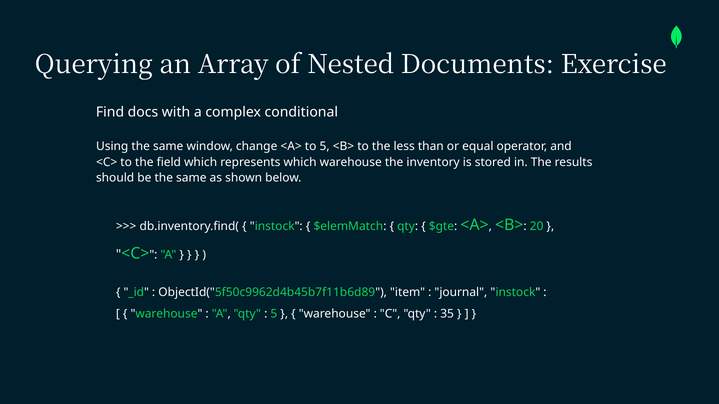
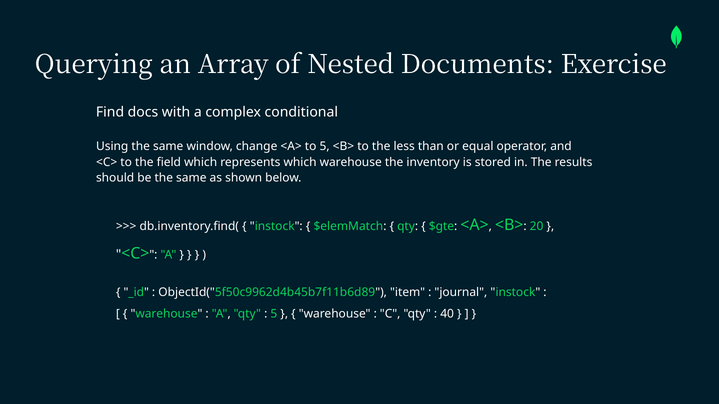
35: 35 -> 40
